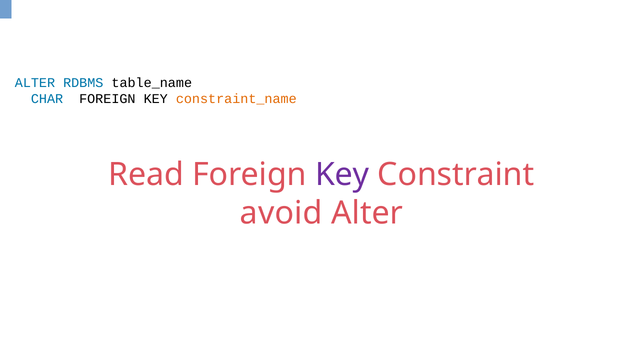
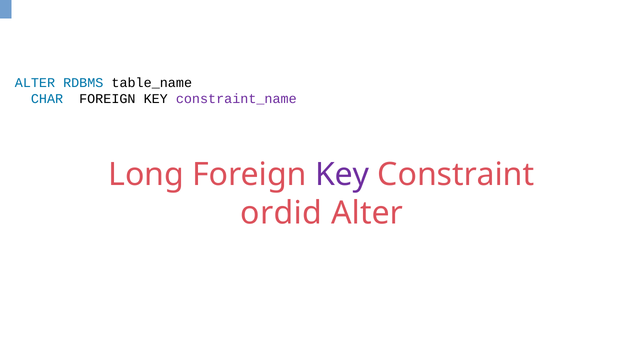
constraint_name colour: orange -> purple
Read: Read -> Long
avoid: avoid -> ordid
